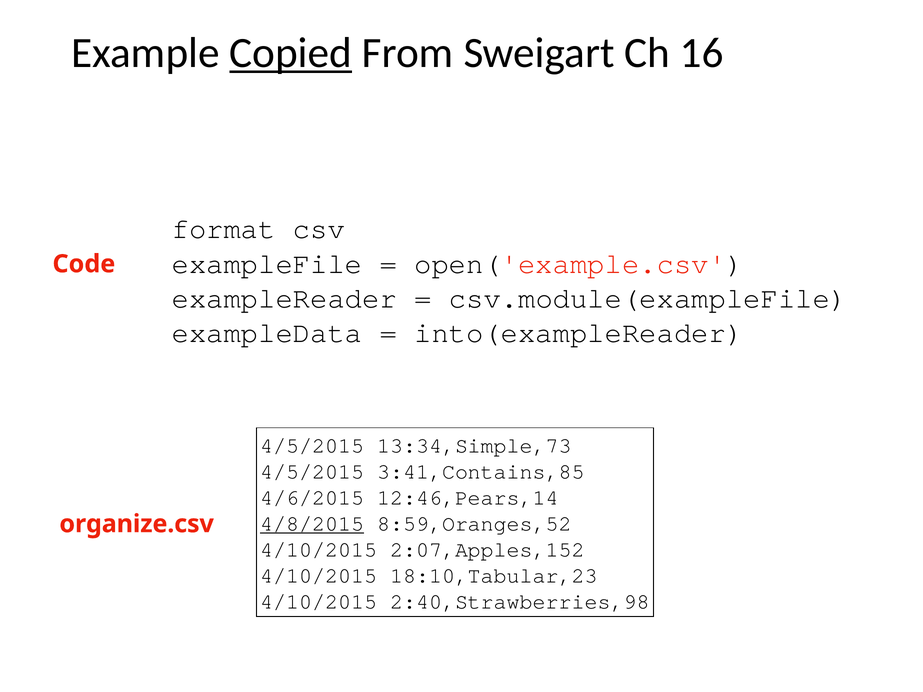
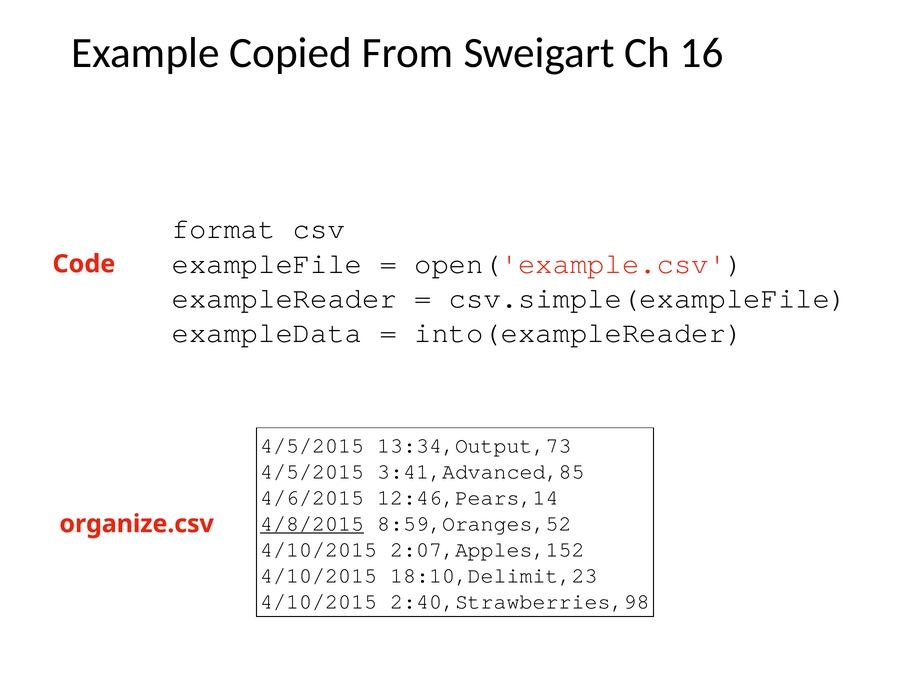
Copied underline: present -> none
csv.module(exampleFile: csv.module(exampleFile -> csv.simple(exampleFile
13:34,Simple,73: 13:34,Simple,73 -> 13:34,Output,73
3:41,Contains,85: 3:41,Contains,85 -> 3:41,Advanced,85
18:10,Tabular,23: 18:10,Tabular,23 -> 18:10,Delimit,23
